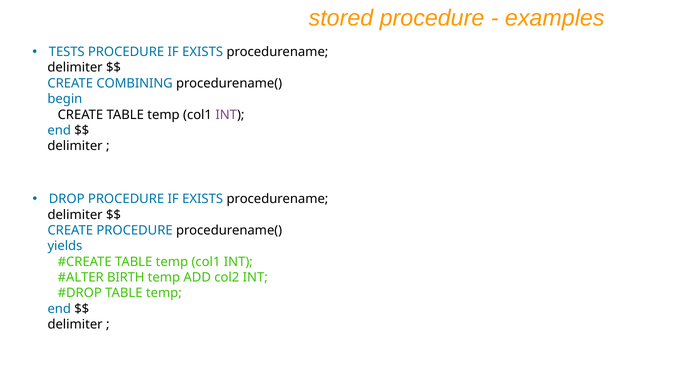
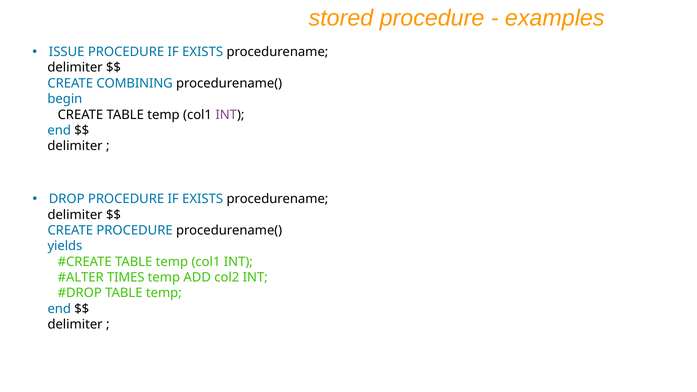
TESTS: TESTS -> ISSUE
BIRTH: BIRTH -> TIMES
